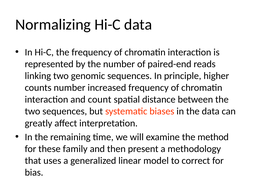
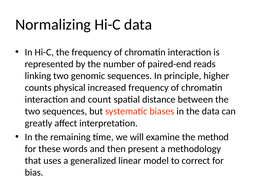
counts number: number -> physical
family: family -> words
